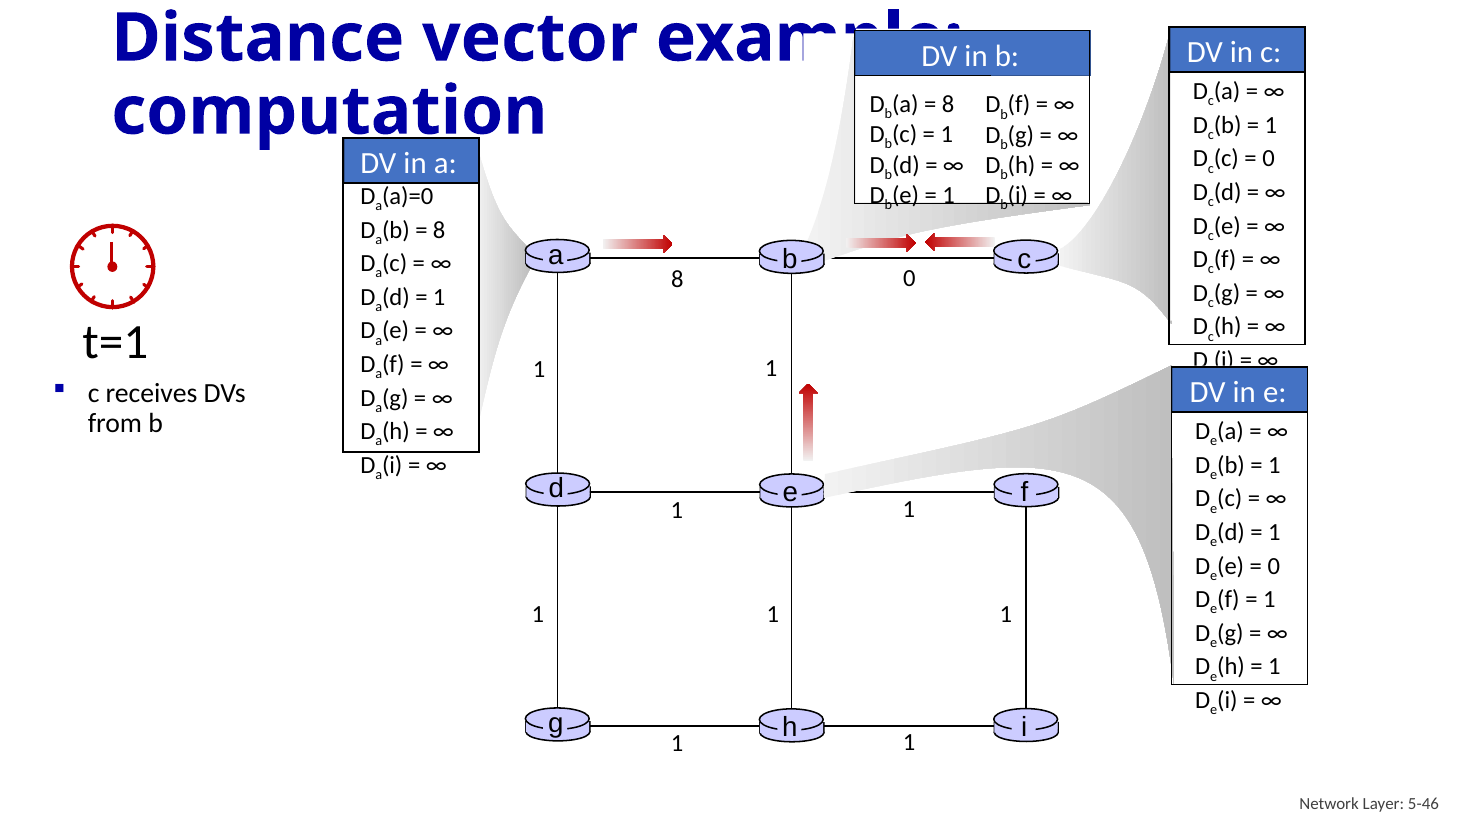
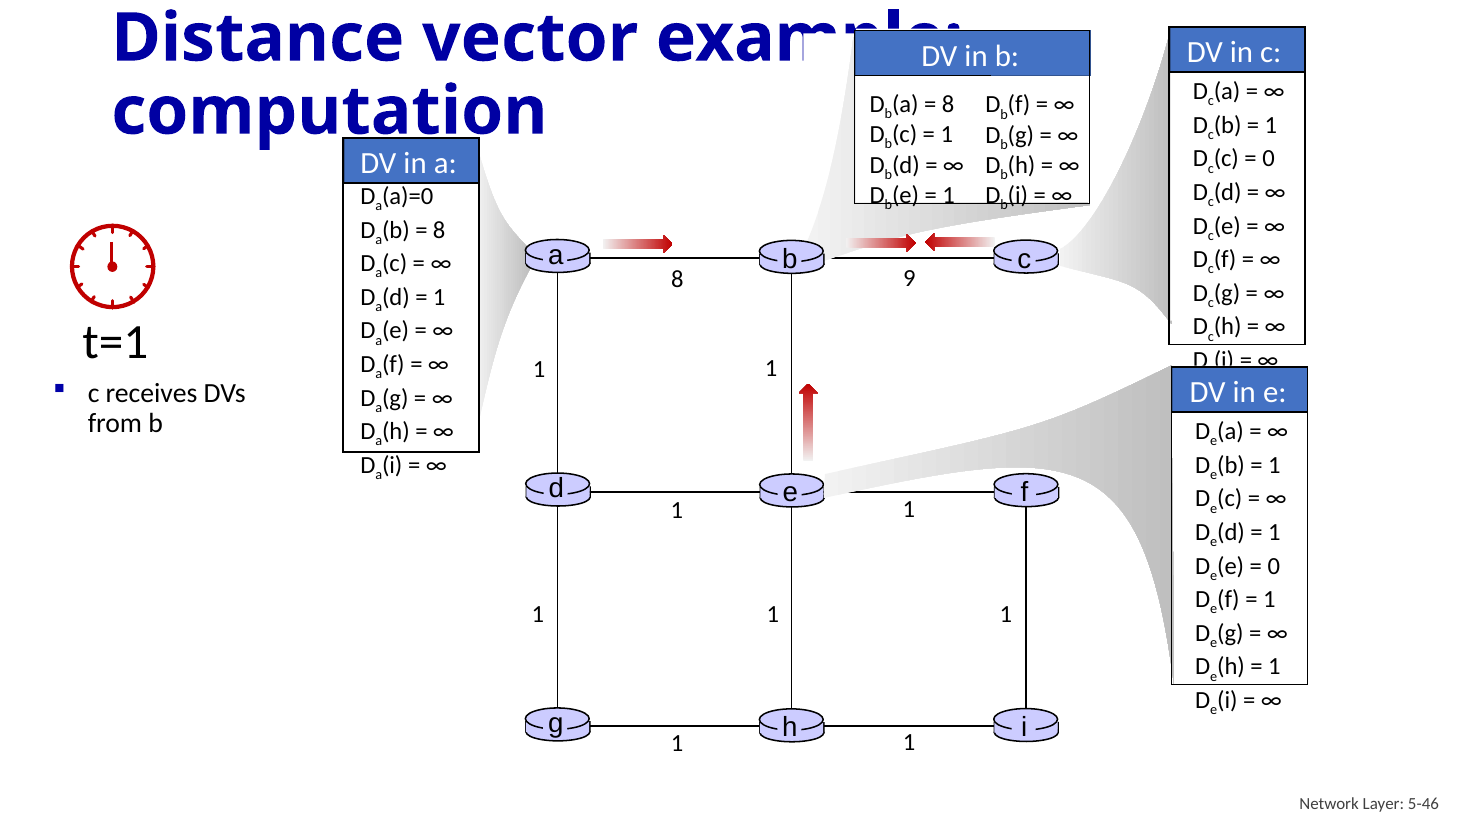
8 0: 0 -> 9
